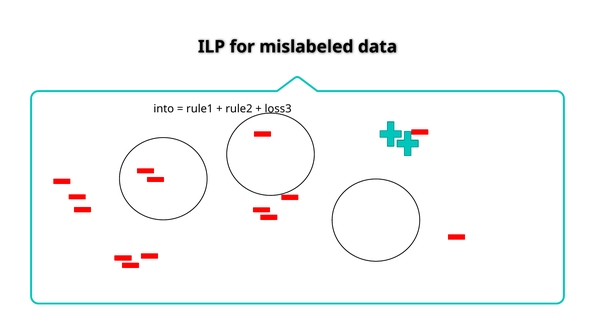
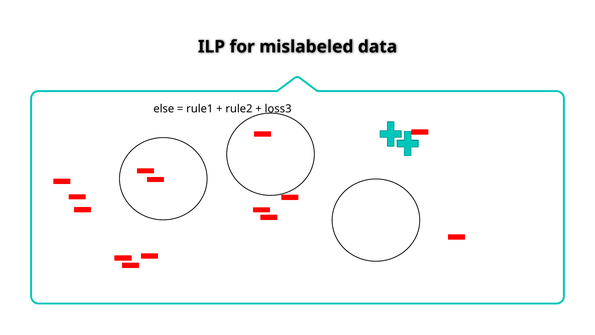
into: into -> else
